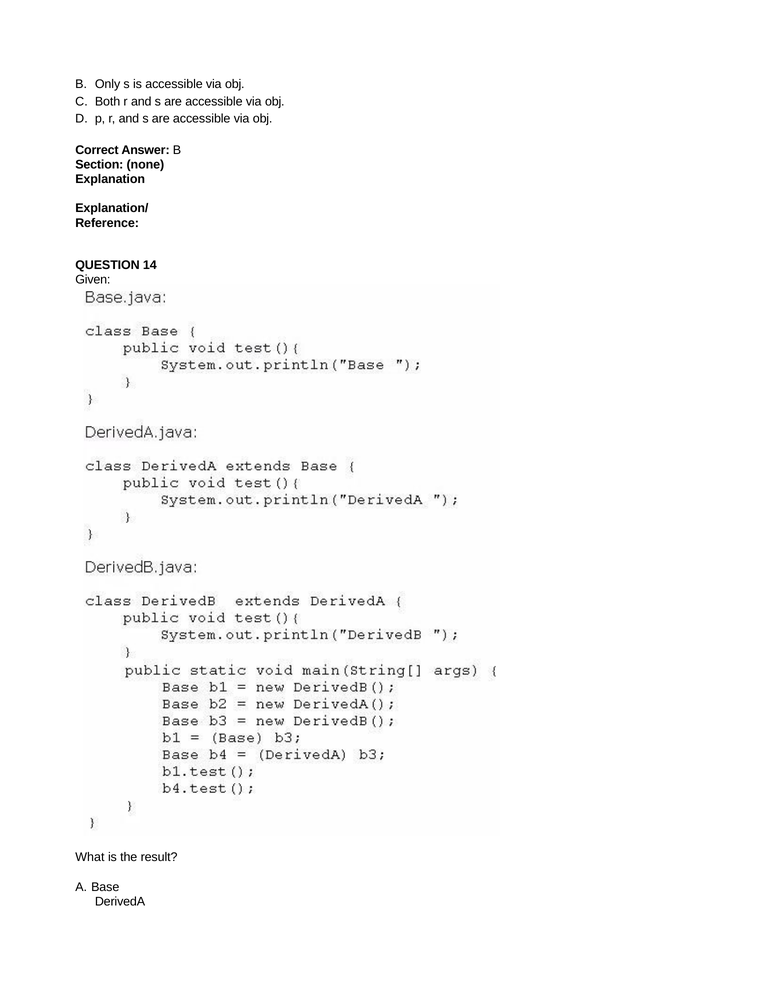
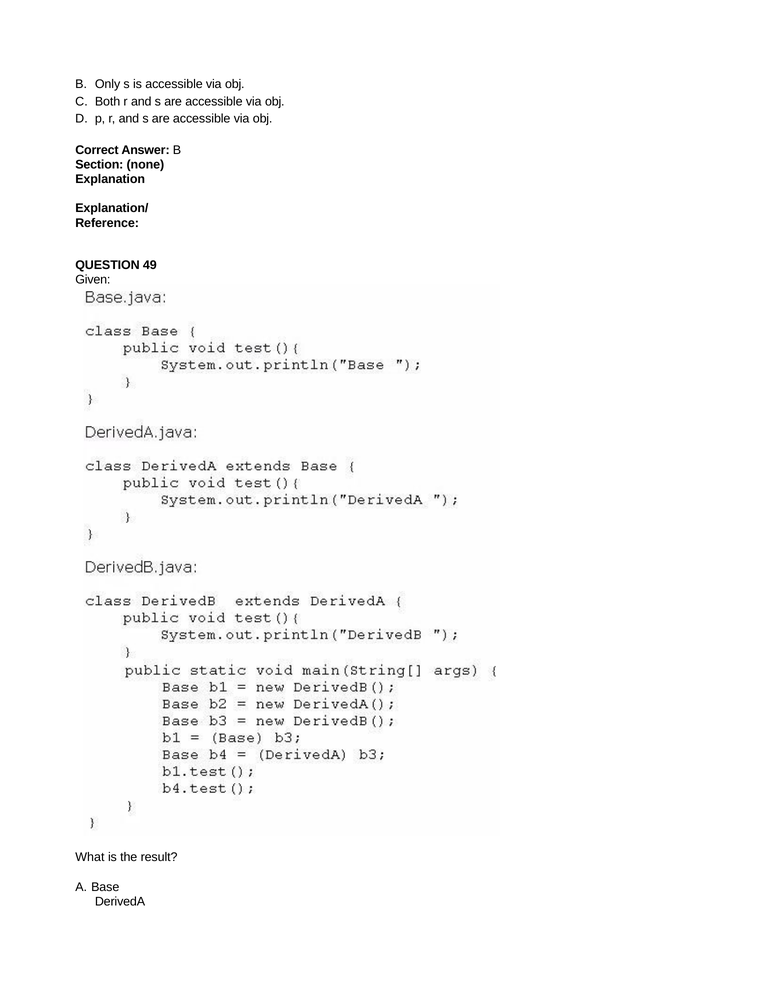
14: 14 -> 49
